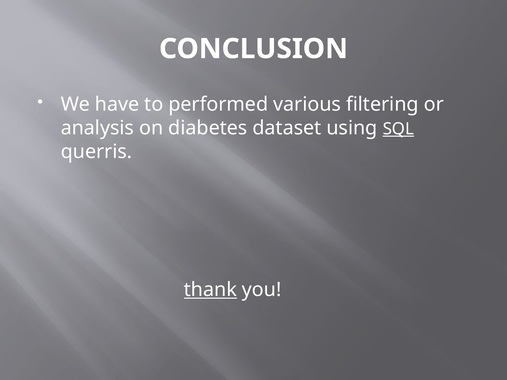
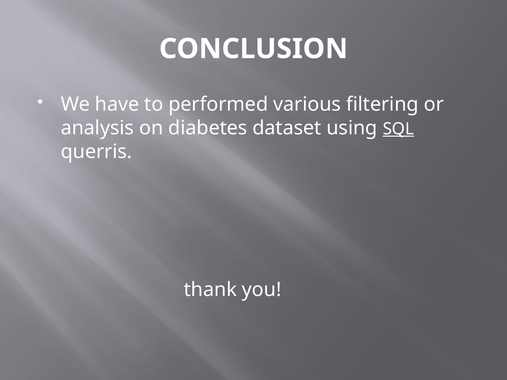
thank underline: present -> none
